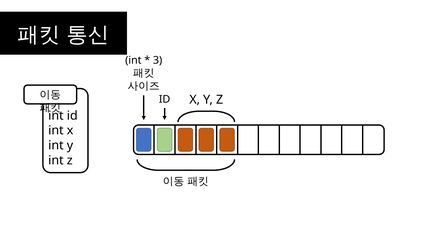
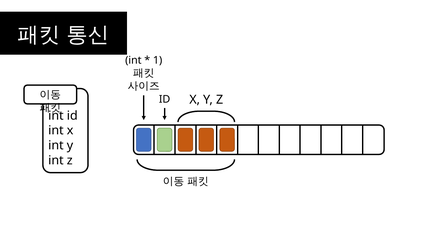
3: 3 -> 1
